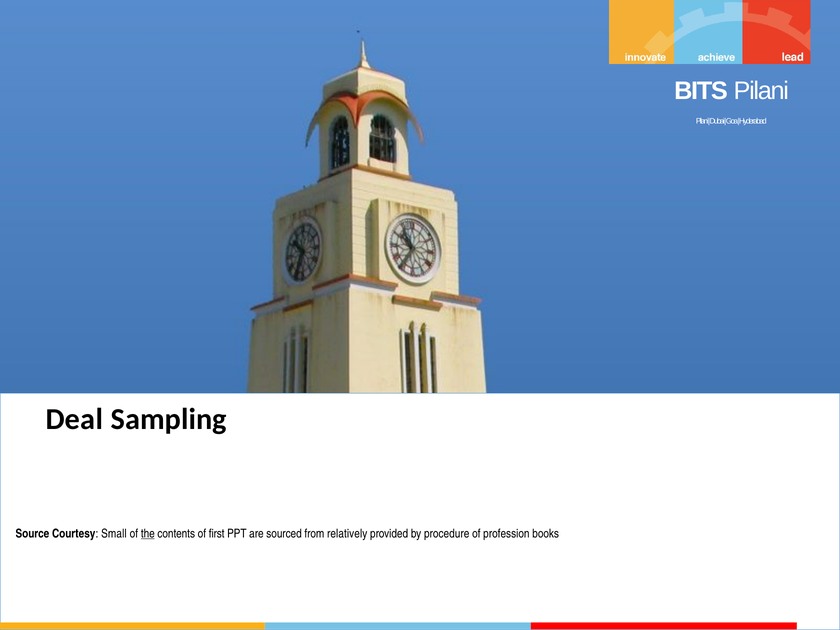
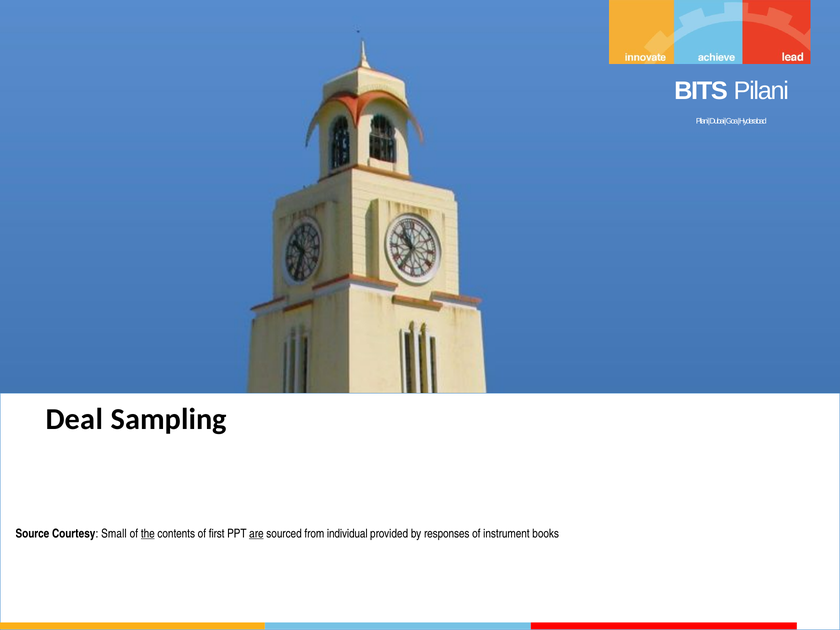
are underline: none -> present
relatively: relatively -> individual
procedure: procedure -> responses
profession: profession -> instrument
